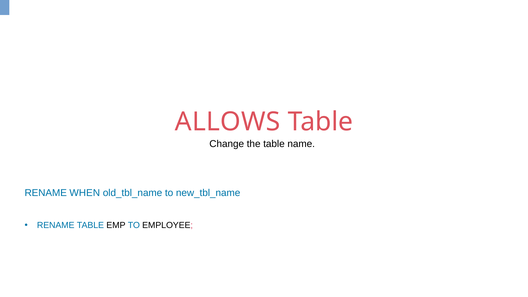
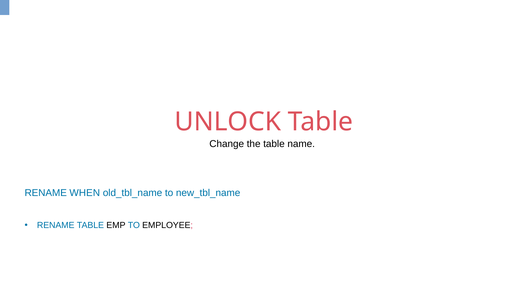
ALLOWS: ALLOWS -> UNLOCK
